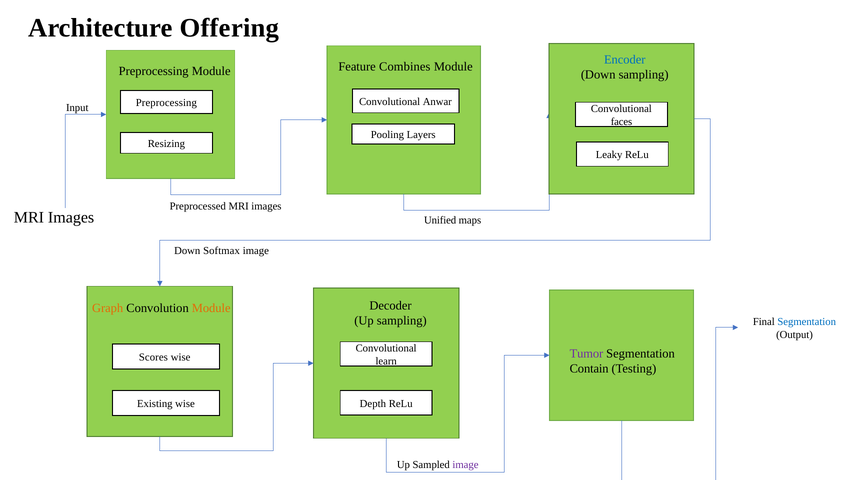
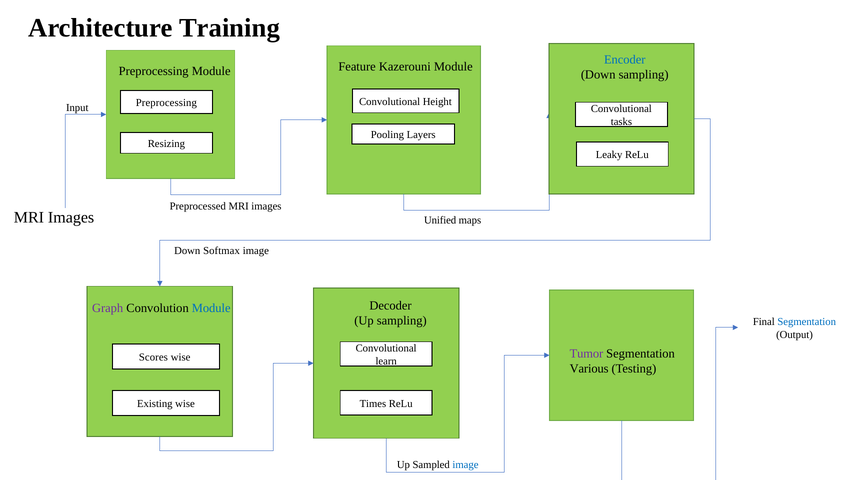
Offering: Offering -> Training
Combines: Combines -> Kazerouni
Anwar: Anwar -> Height
faces: faces -> tasks
Graph colour: orange -> purple
Module at (211, 308) colour: orange -> blue
Contain: Contain -> Various
Depth: Depth -> Times
image at (466, 465) colour: purple -> blue
